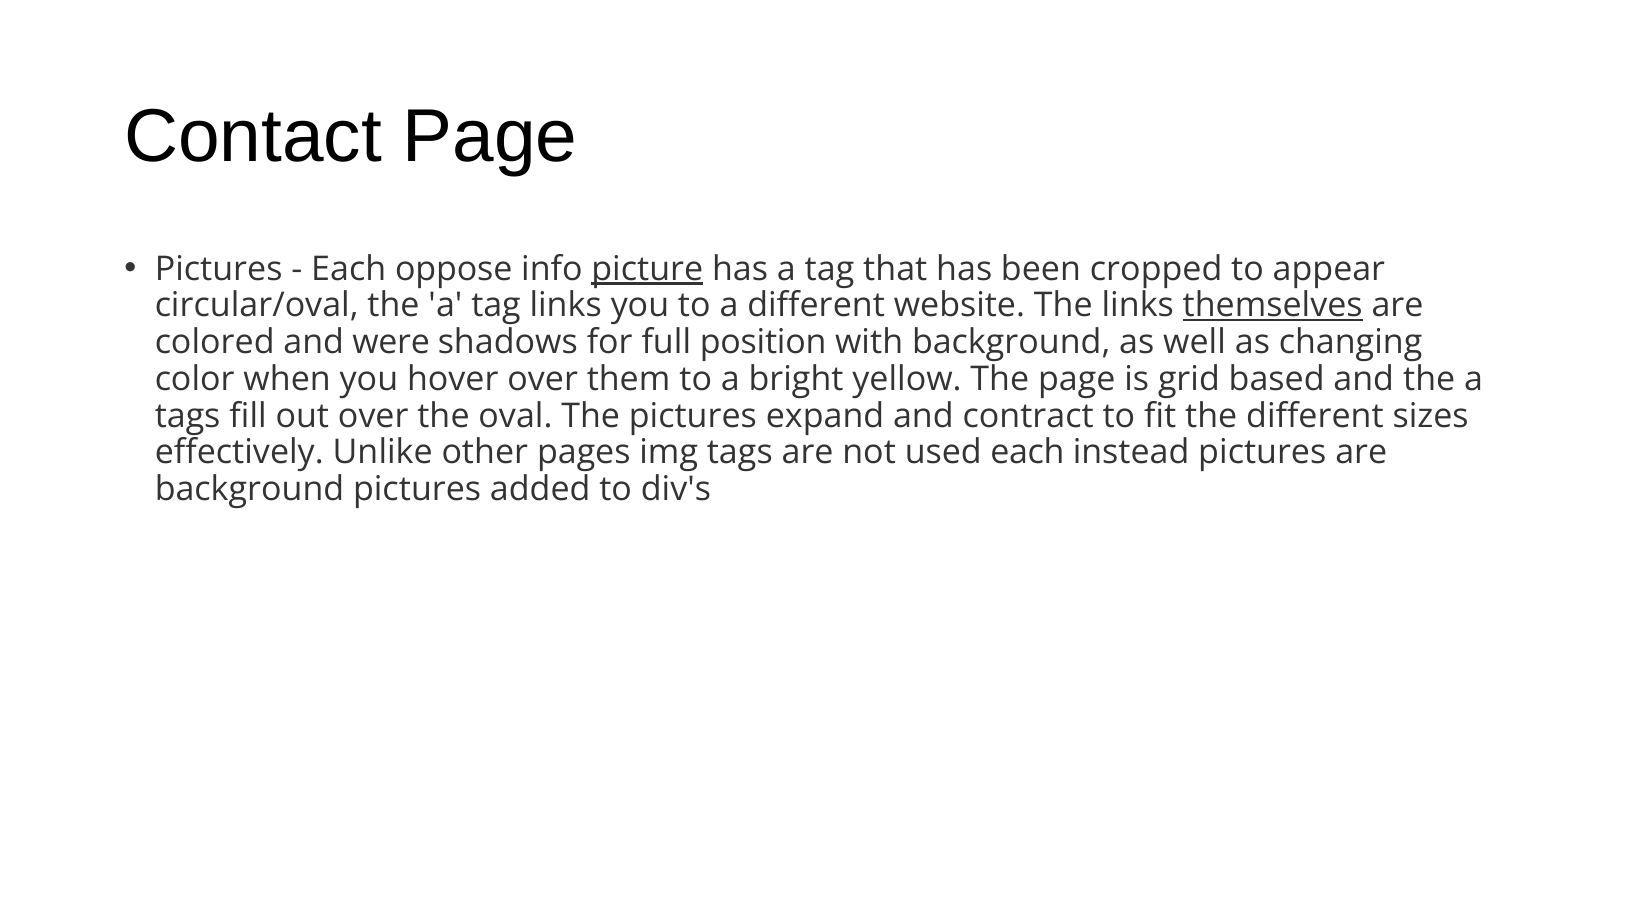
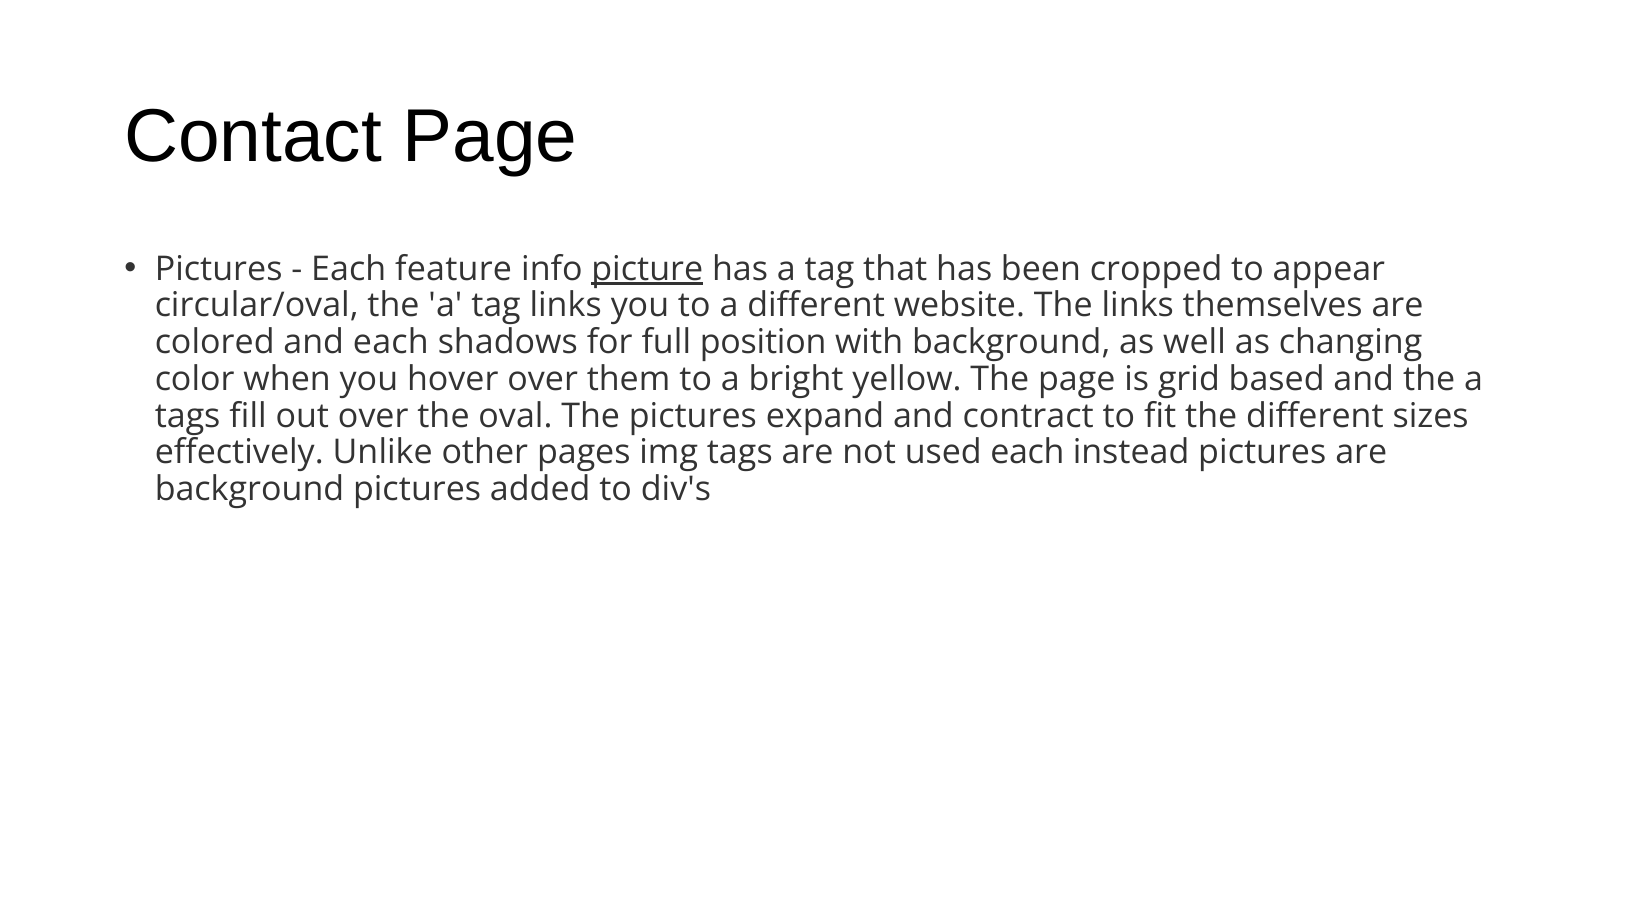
oppose: oppose -> feature
themselves underline: present -> none
and were: were -> each
